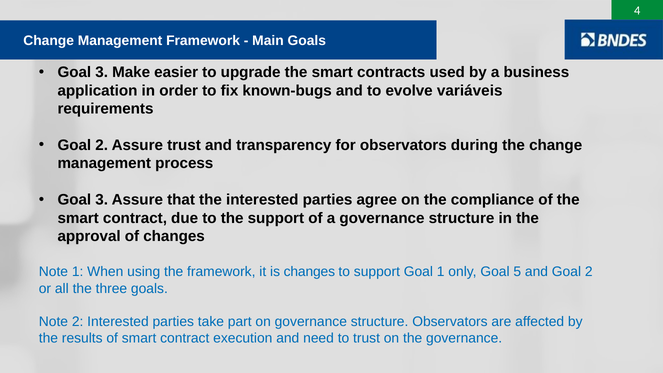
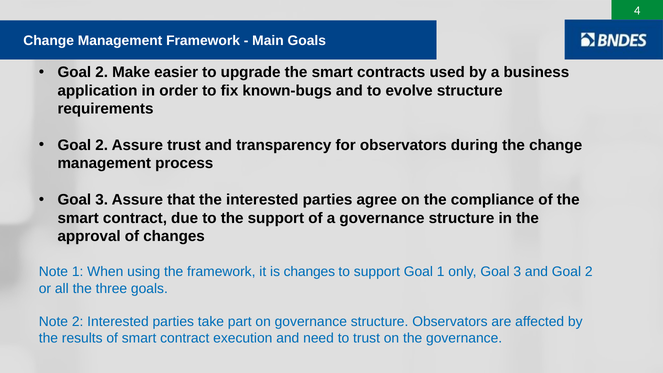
3 at (102, 72): 3 -> 2
evolve variáveis: variáveis -> structure
only Goal 5: 5 -> 3
